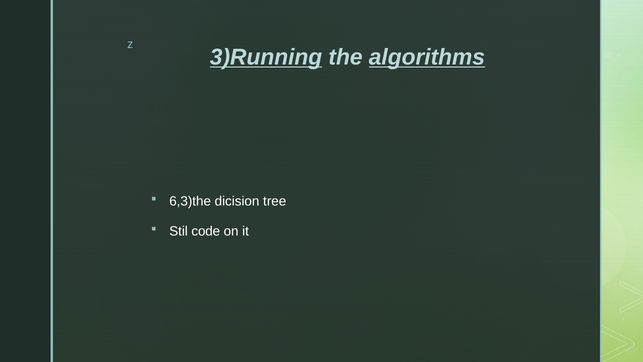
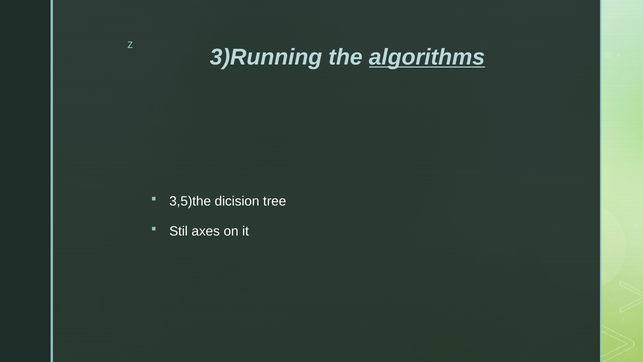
3)Running underline: present -> none
6,3)the: 6,3)the -> 3,5)the
code: code -> axes
